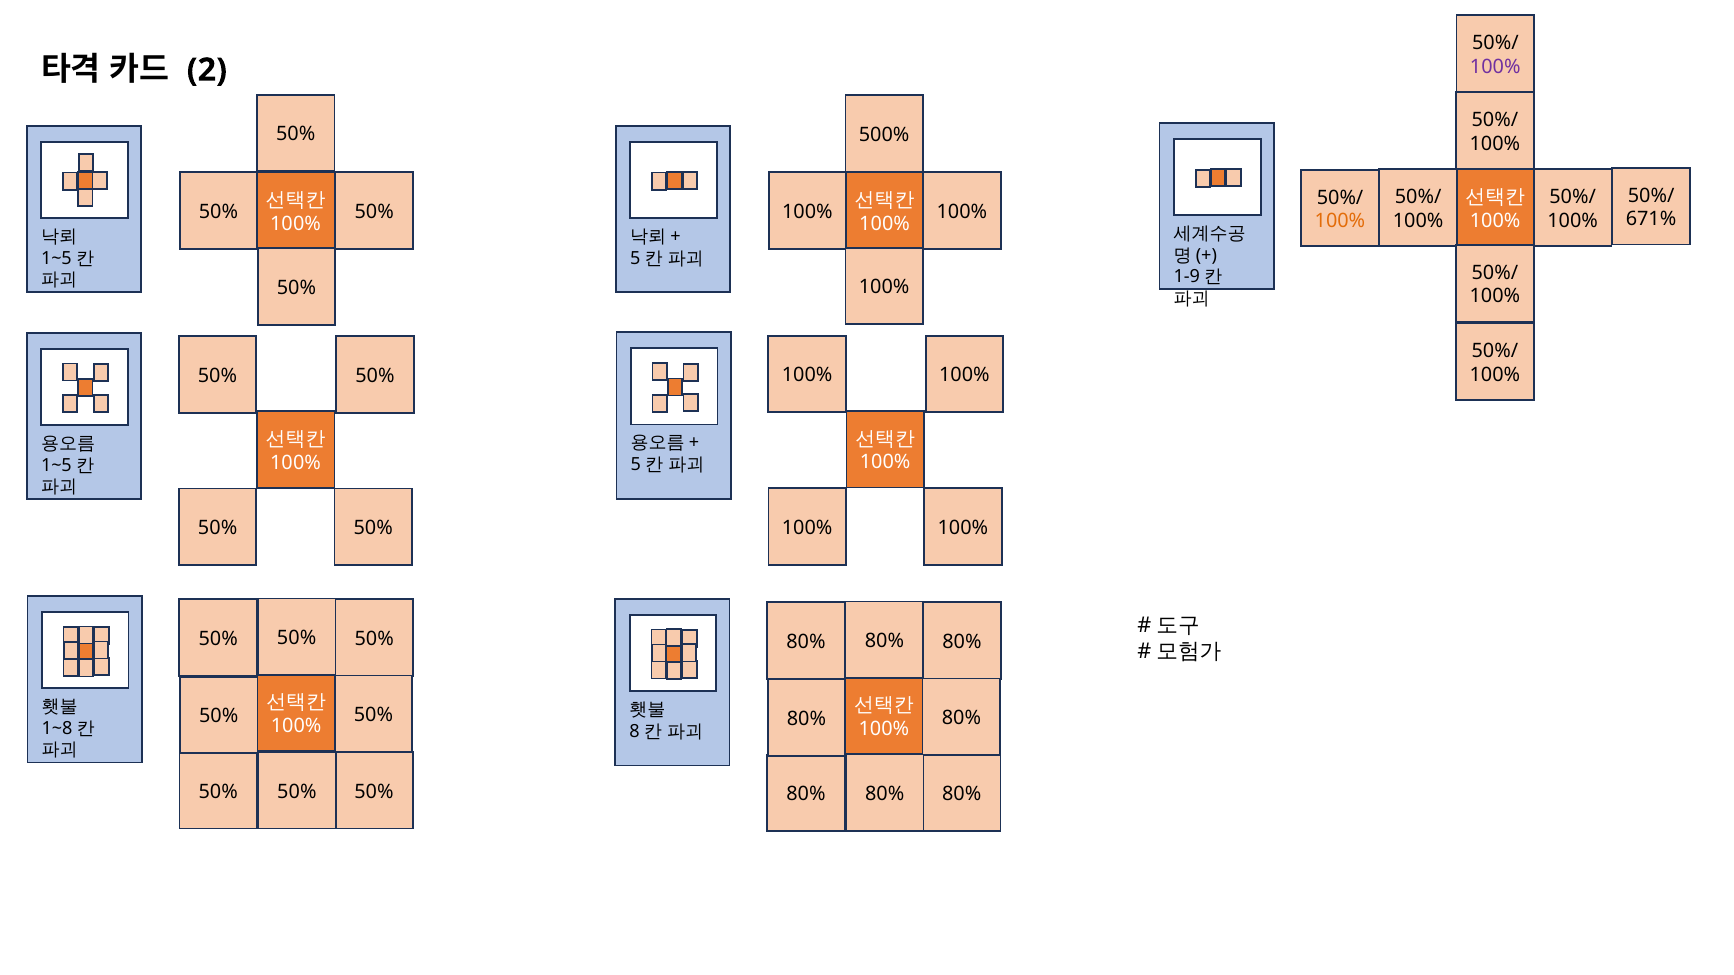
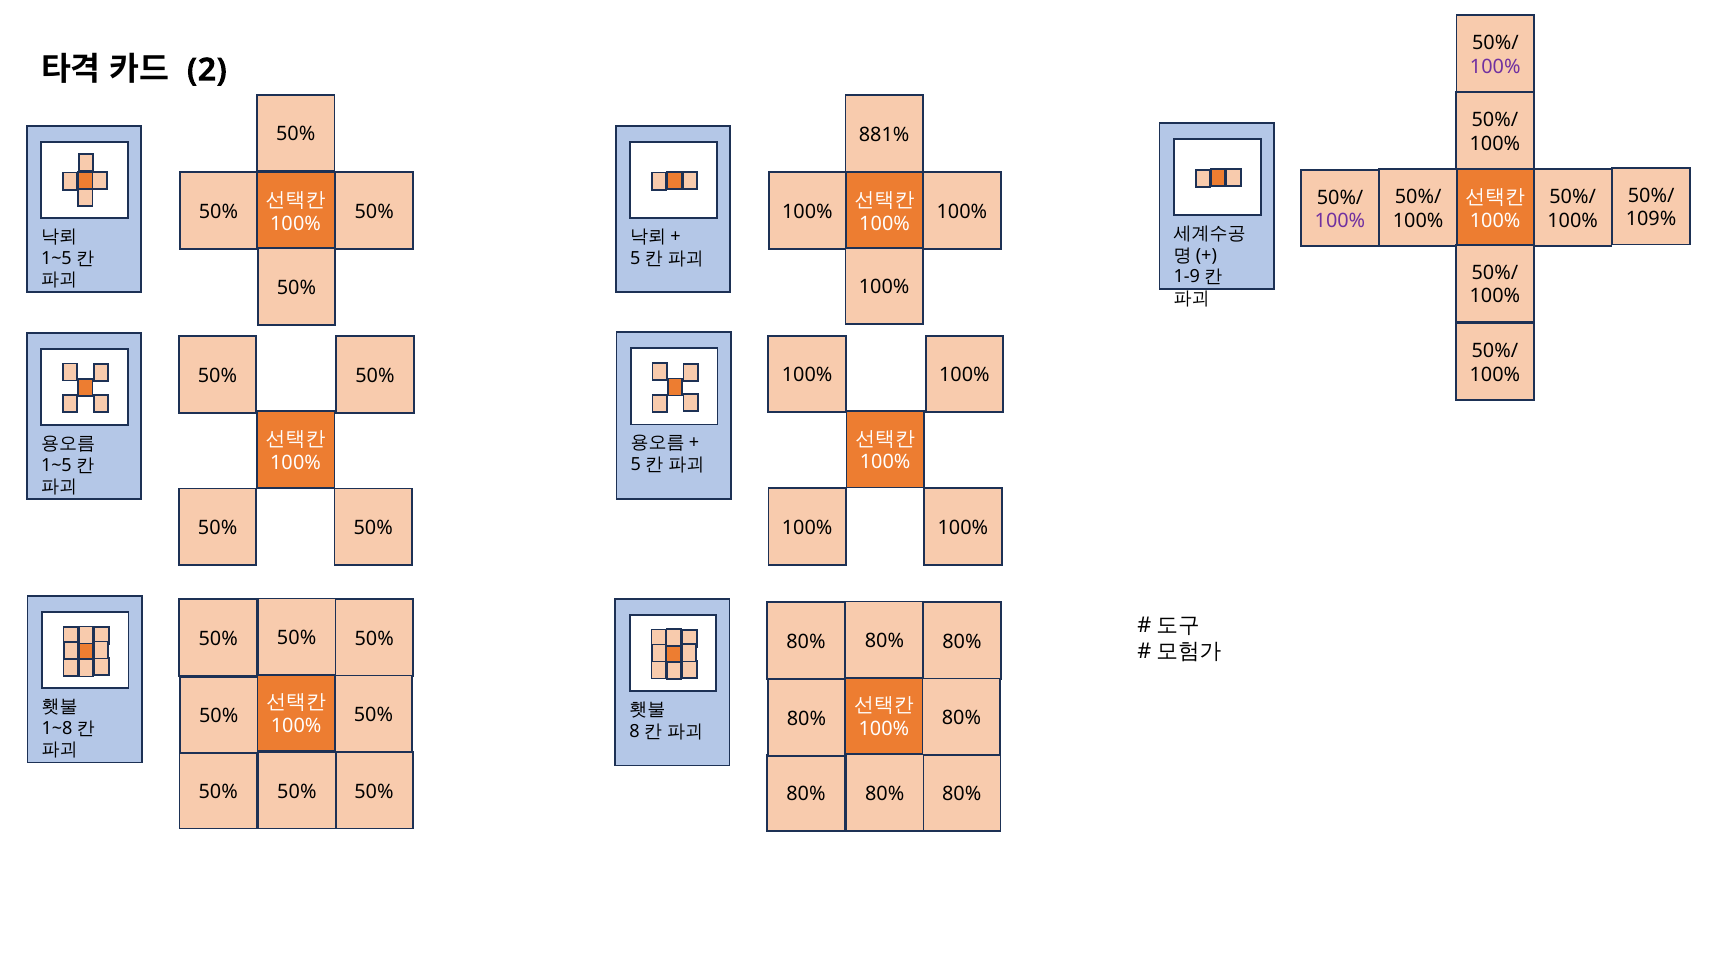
500%: 500% -> 881%
671%: 671% -> 109%
100% at (1340, 221) colour: orange -> purple
